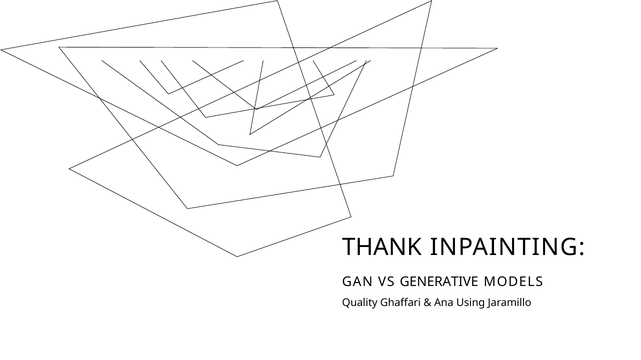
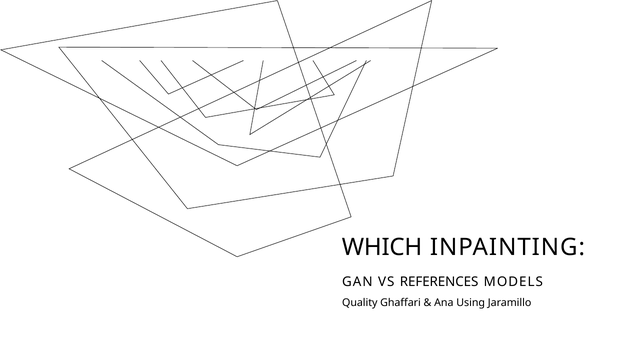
THANK: THANK -> WHICH
GENERATIVE: GENERATIVE -> REFERENCES
